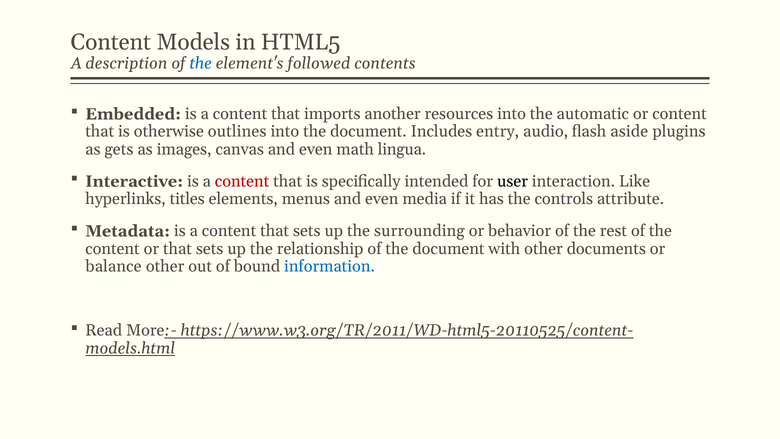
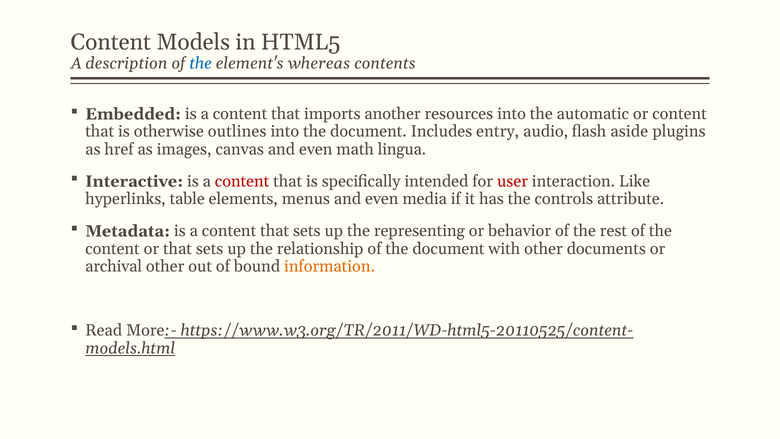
followed: followed -> whereas
gets: gets -> href
user colour: black -> red
titles: titles -> table
surrounding: surrounding -> representing
balance: balance -> archival
information colour: blue -> orange
